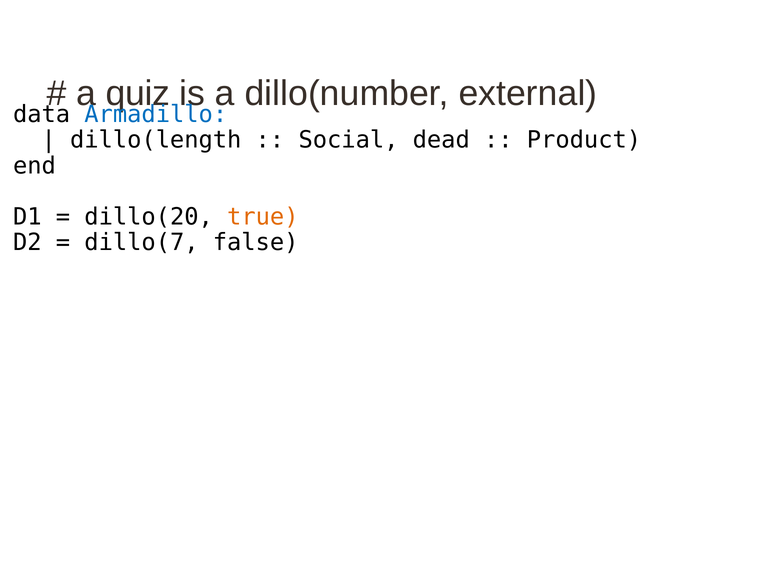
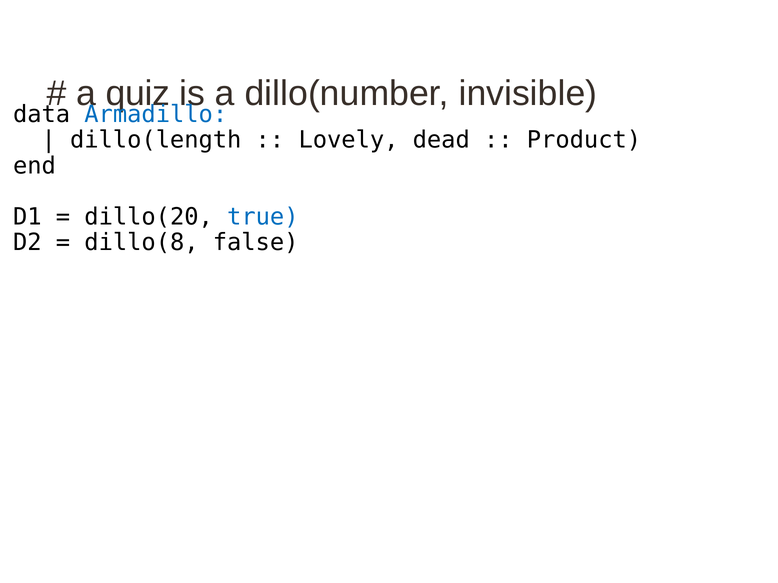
external: external -> invisible
Social: Social -> Lovely
true colour: orange -> blue
dillo(7: dillo(7 -> dillo(8
